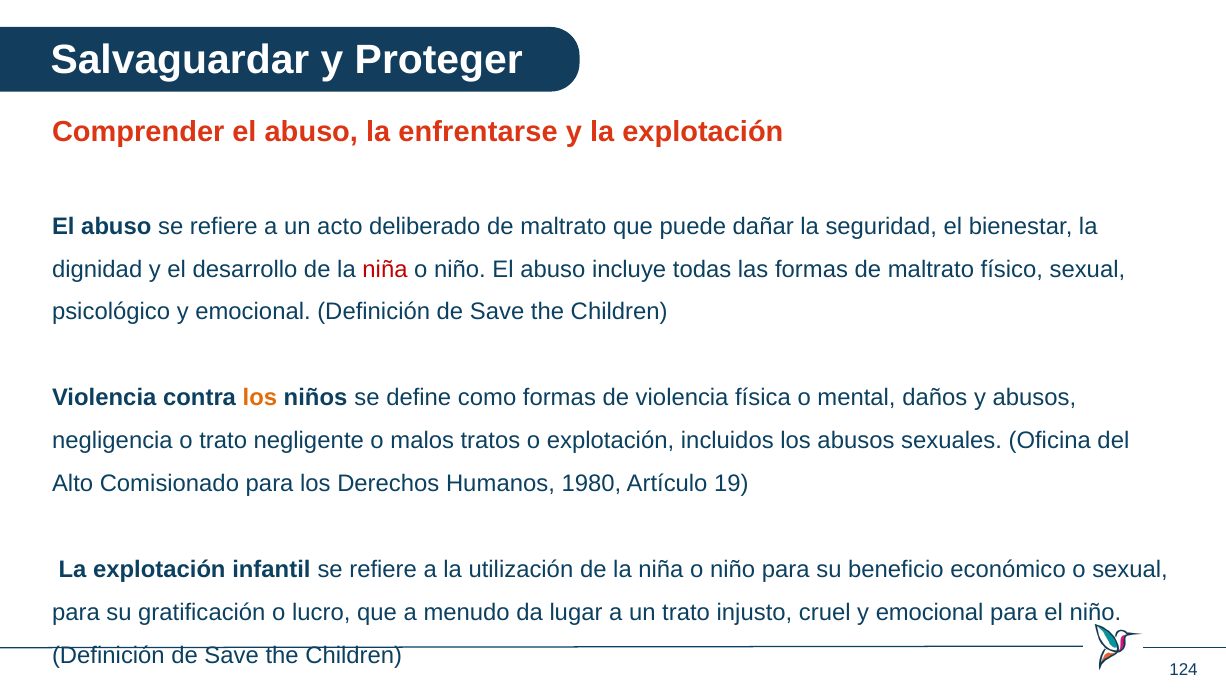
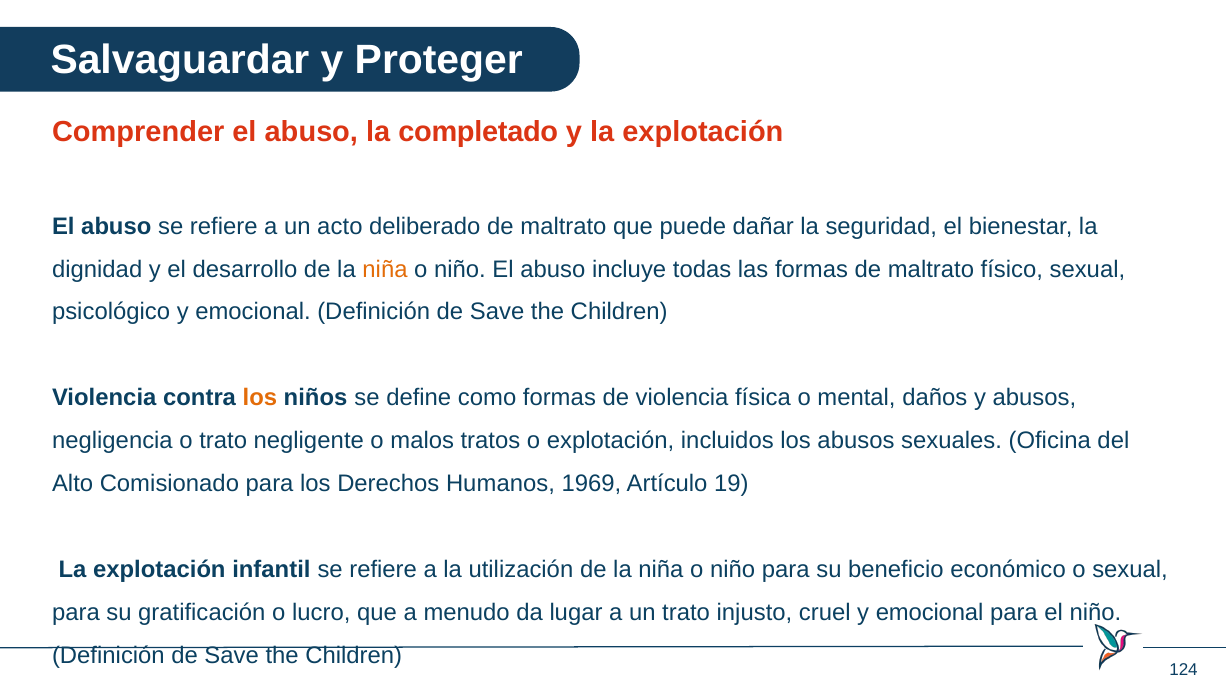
enfrentarse: enfrentarse -> completado
niña at (385, 269) colour: red -> orange
1980: 1980 -> 1969
